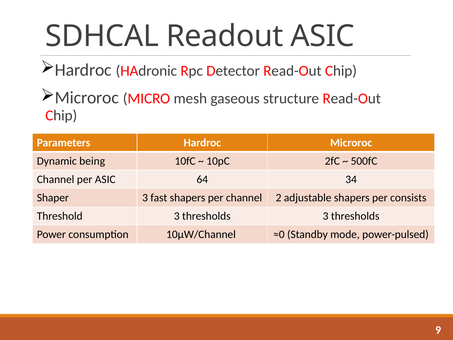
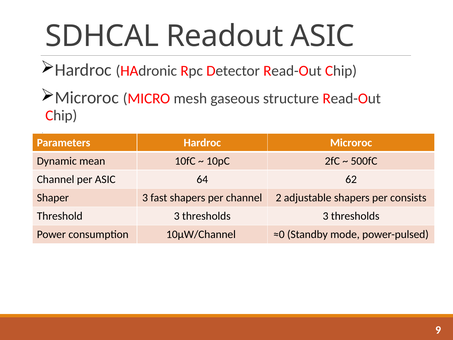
being: being -> mean
34: 34 -> 62
